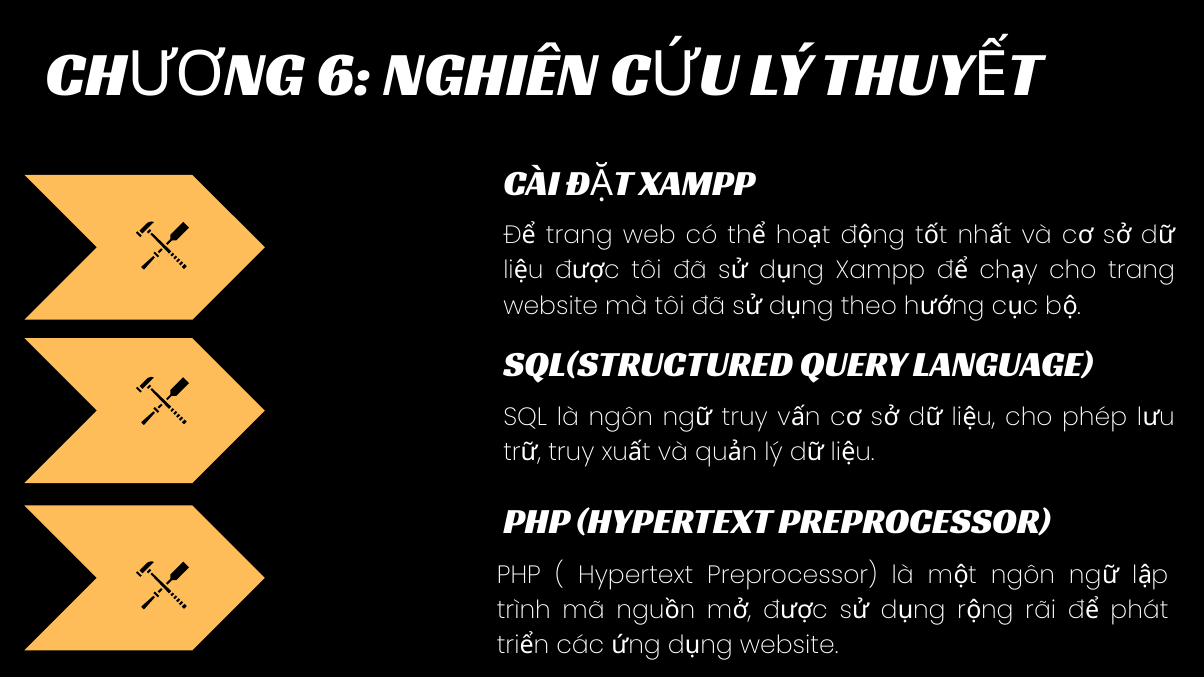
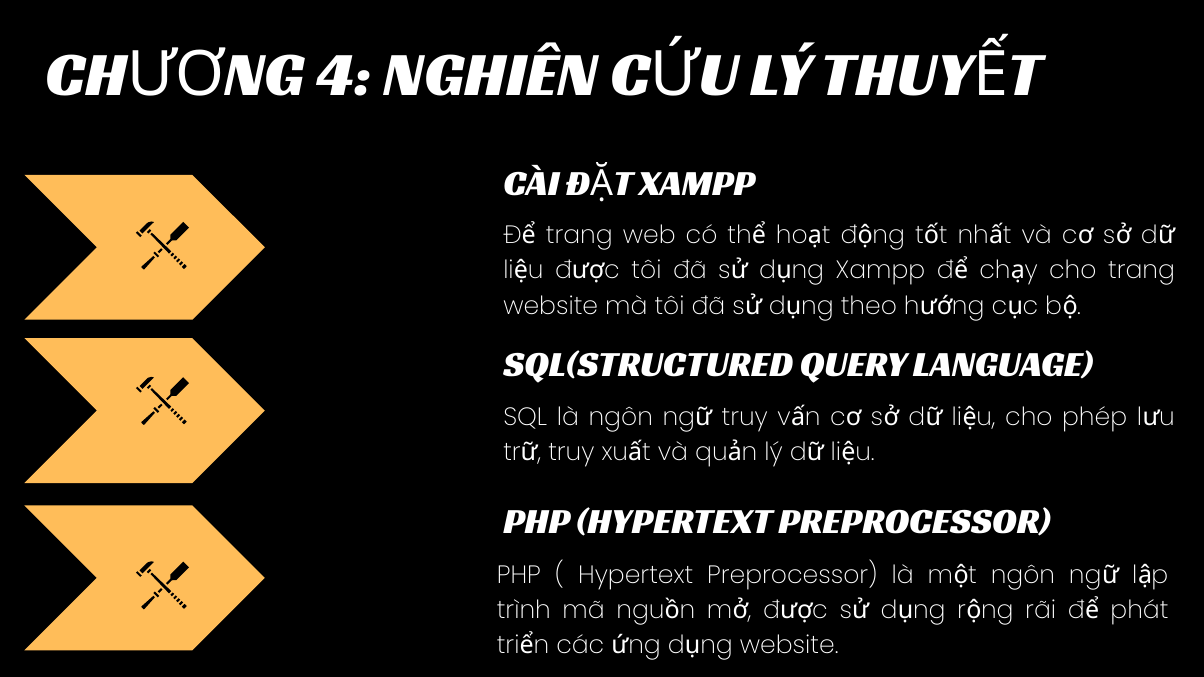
6: 6 -> 4
